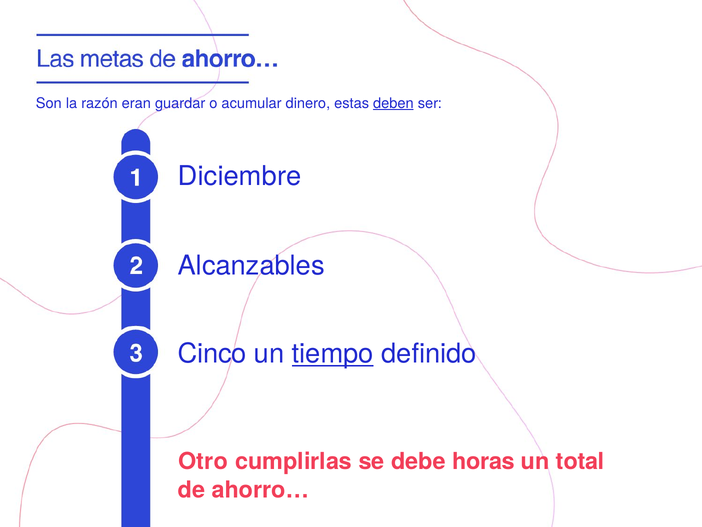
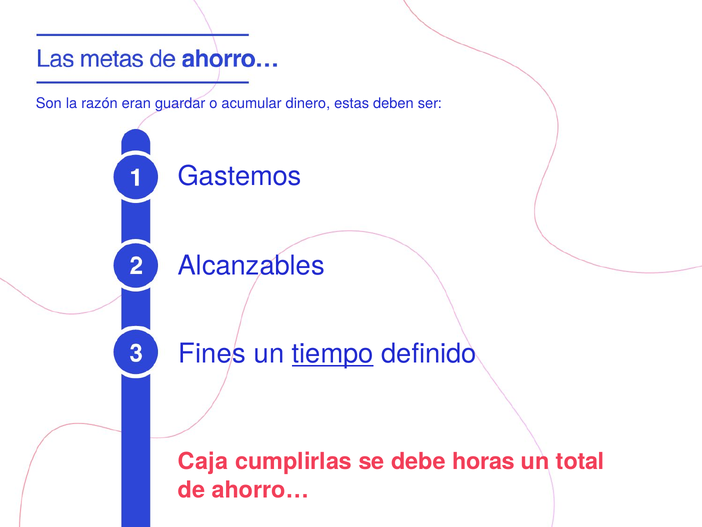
deben underline: present -> none
Diciembre: Diciembre -> Gastemos
Cinco: Cinco -> Fines
Otro: Otro -> Caja
